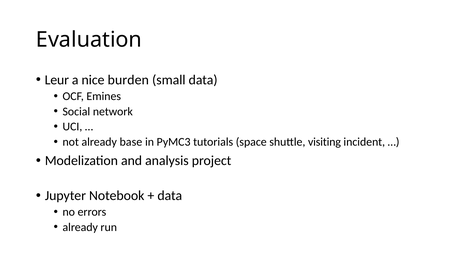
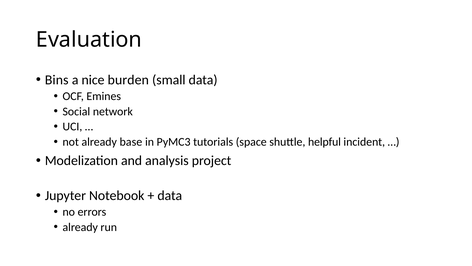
Leur: Leur -> Bins
visiting: visiting -> helpful
